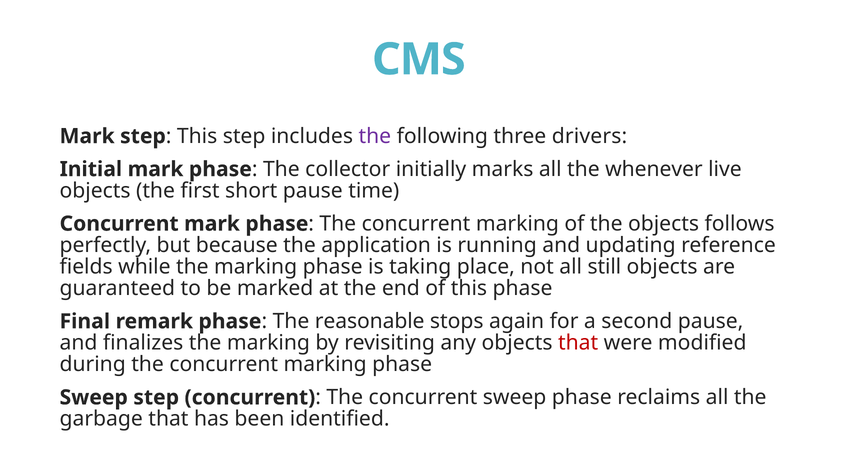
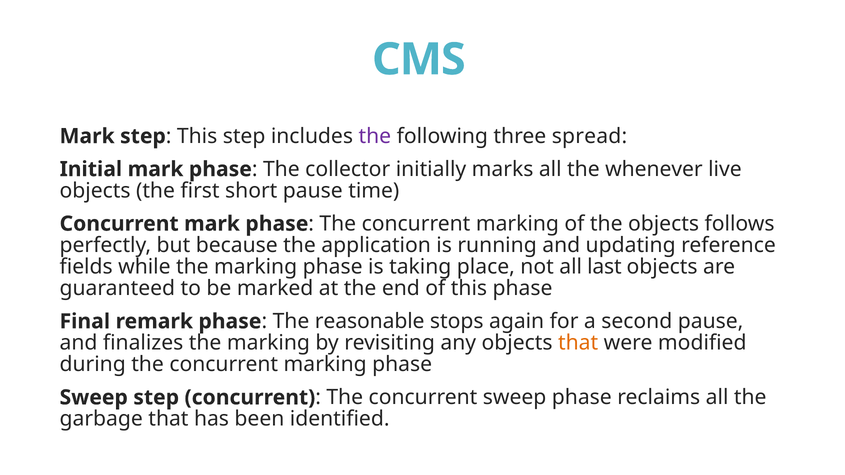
drivers: drivers -> spread
still: still -> last
that at (578, 343) colour: red -> orange
